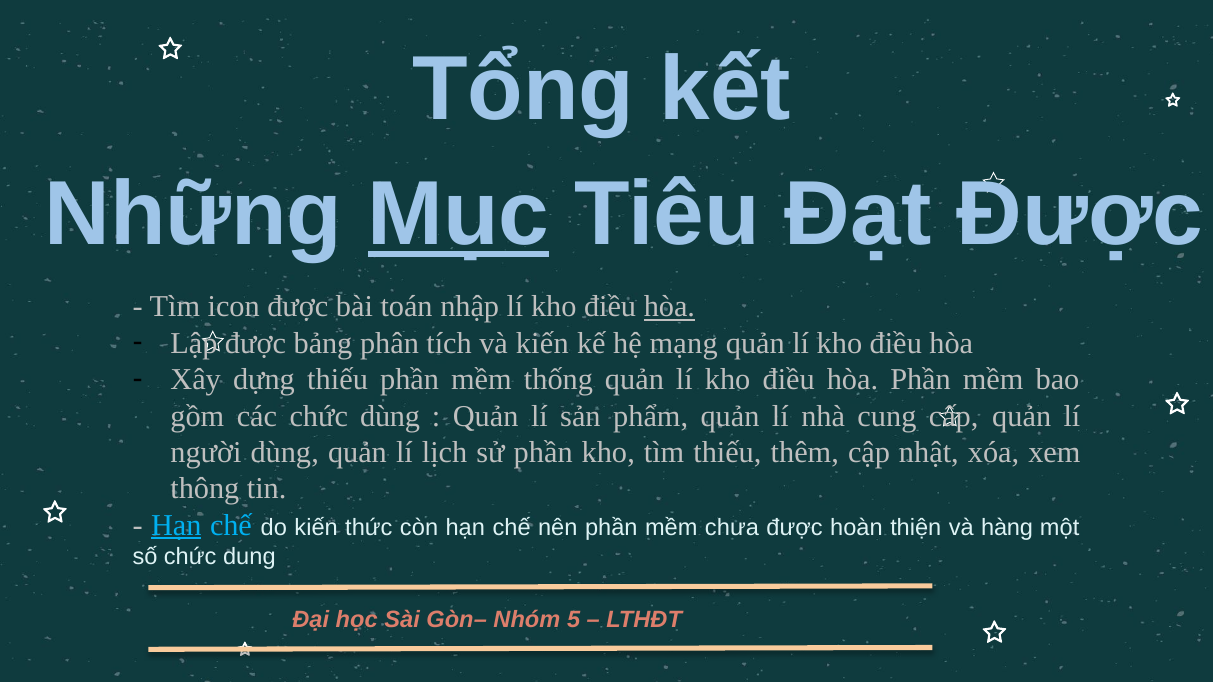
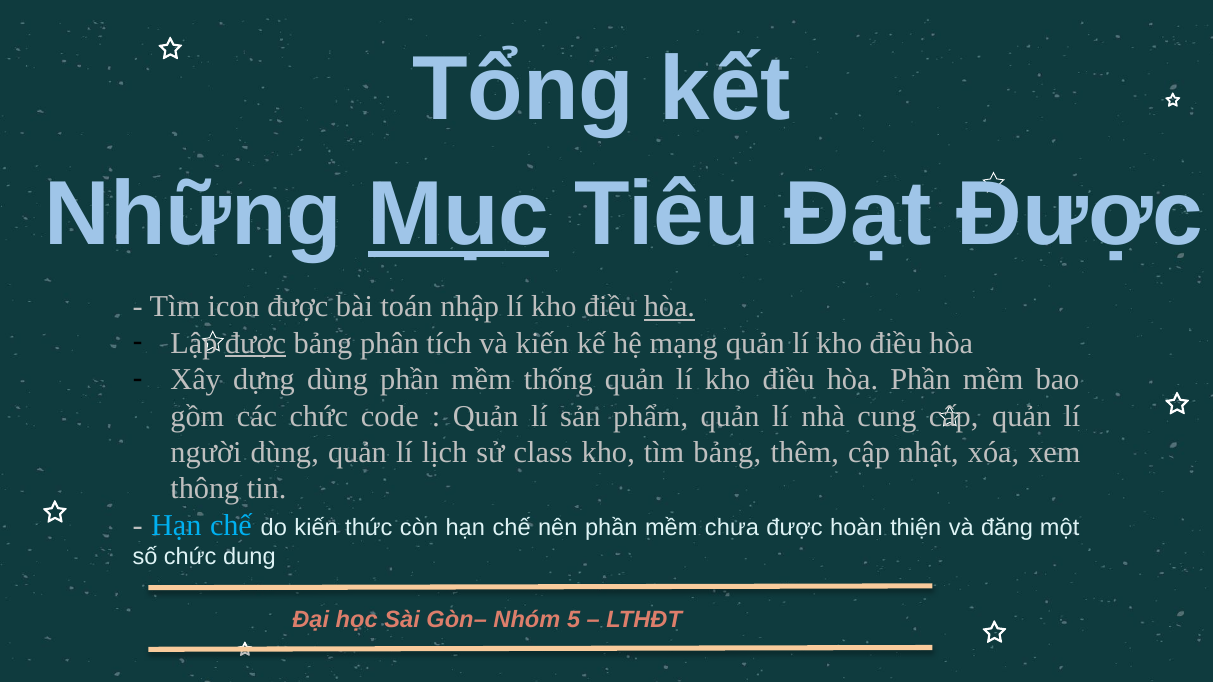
được at (255, 343) underline: none -> present
dựng thiếu: thiếu -> dùng
chức dùng: dùng -> code
sử phần: phần -> class
tìm thiếu: thiếu -> bảng
Hạn at (176, 525) underline: present -> none
hàng: hàng -> đăng
